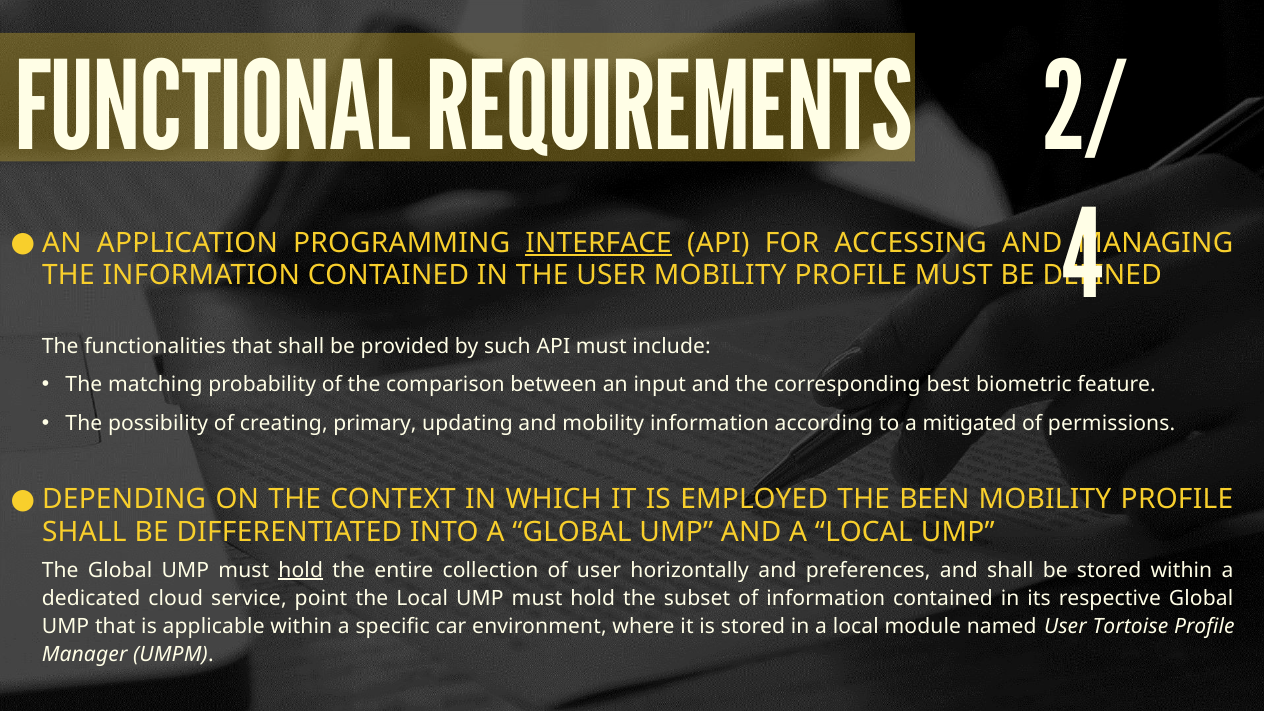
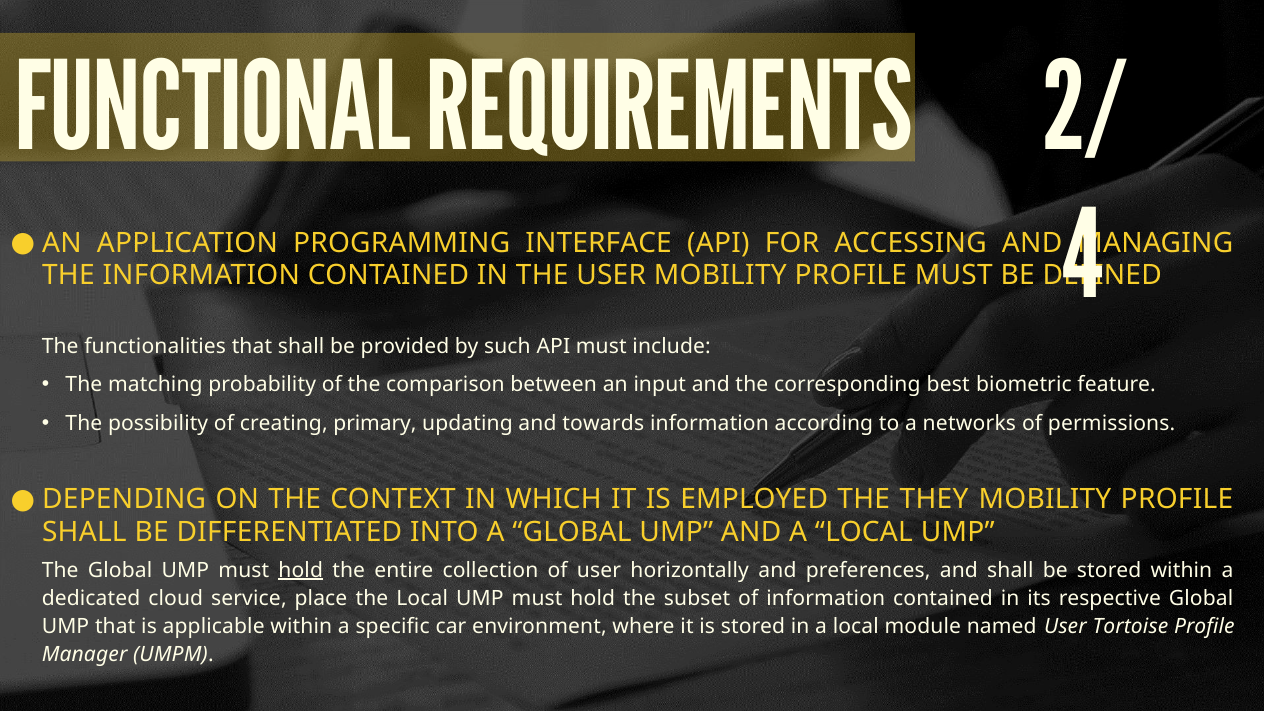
INTERFACE underline: present -> none
and mobility: mobility -> towards
mitigated: mitigated -> networks
BEEN: BEEN -> THEY
point: point -> place
